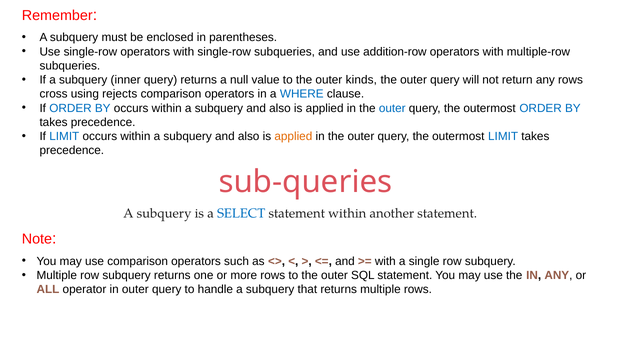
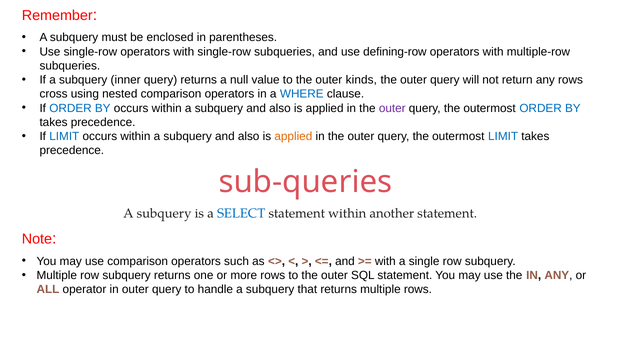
addition-row: addition-row -> defining-row
rejects: rejects -> nested
outer at (392, 108) colour: blue -> purple
